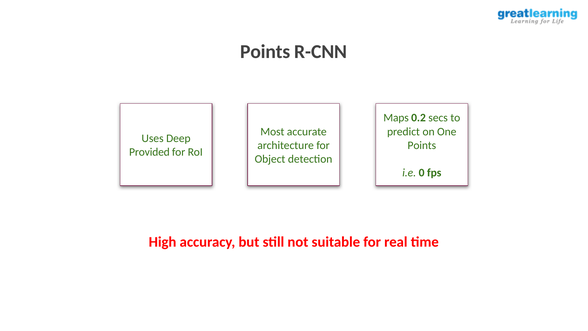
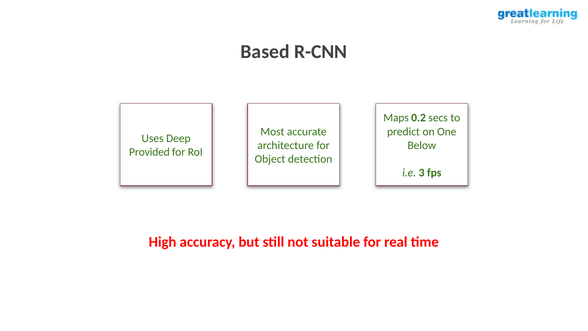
Points at (265, 52): Points -> Based
Points at (422, 145): Points -> Below
0: 0 -> 3
